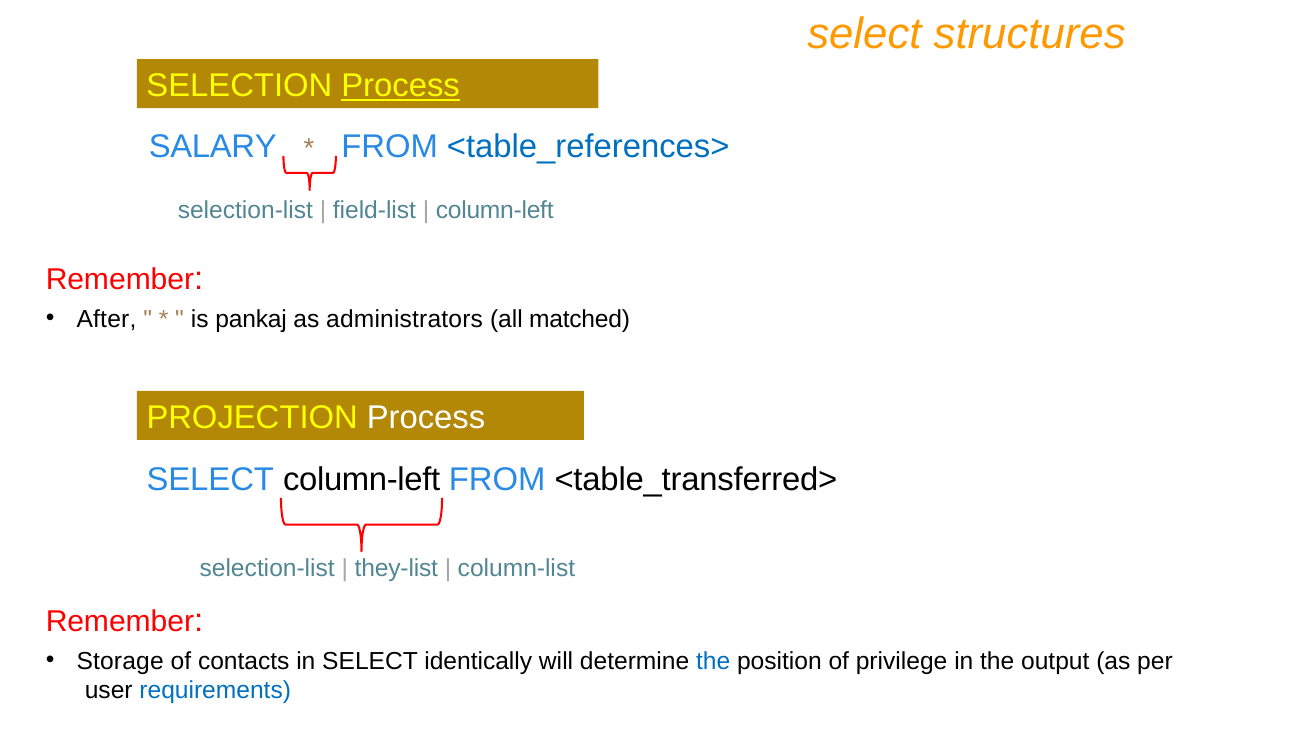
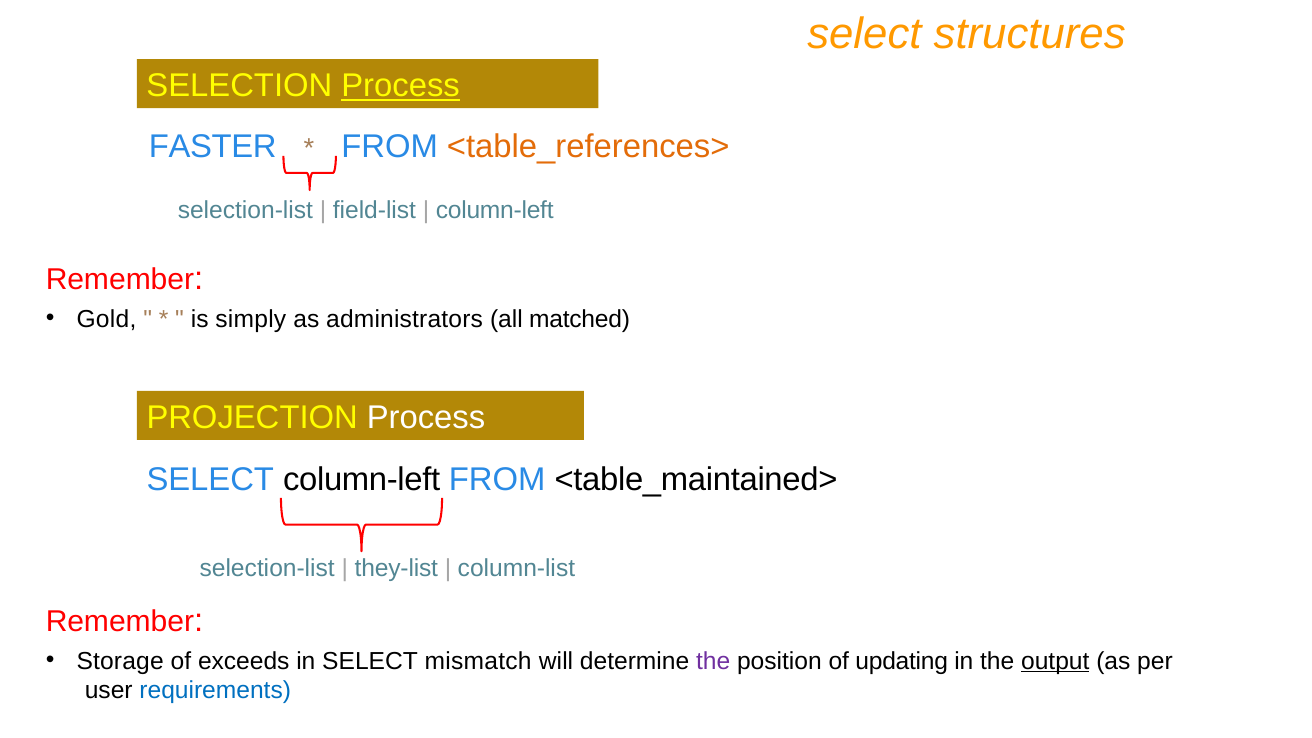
SALARY: SALARY -> FASTER
<table_references> colour: blue -> orange
After: After -> Gold
pankaj: pankaj -> simply
<table_transferred>: <table_transferred> -> <table_maintained>
contacts: contacts -> exceeds
identically: identically -> mismatch
the at (713, 661) colour: blue -> purple
privilege: privilege -> updating
output underline: none -> present
